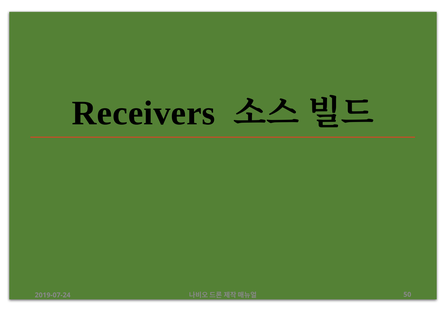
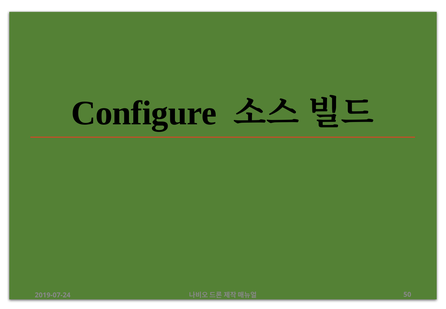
Receivers: Receivers -> Configure
